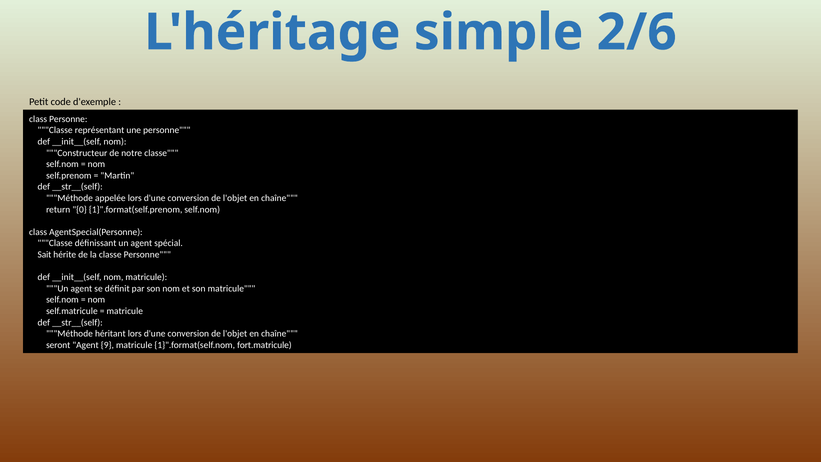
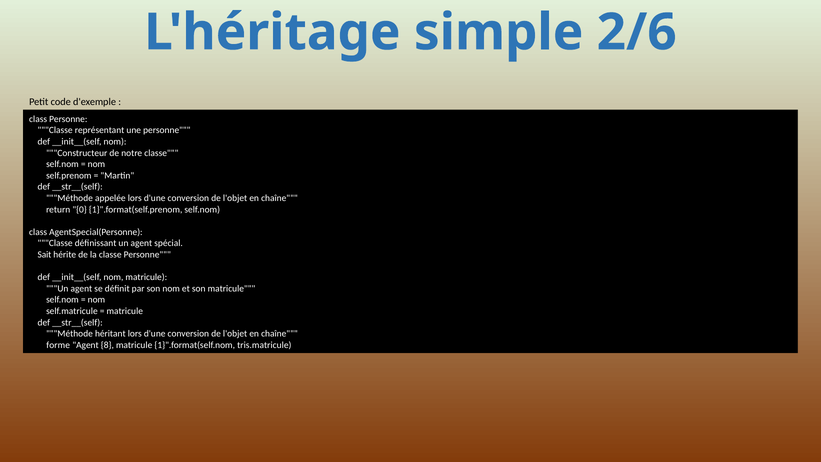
seront: seront -> forme
9: 9 -> 8
fort.matricule: fort.matricule -> tris.matricule
